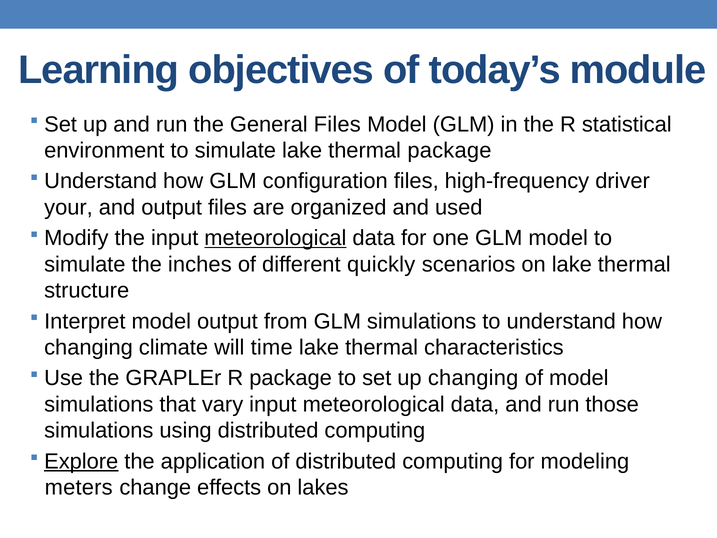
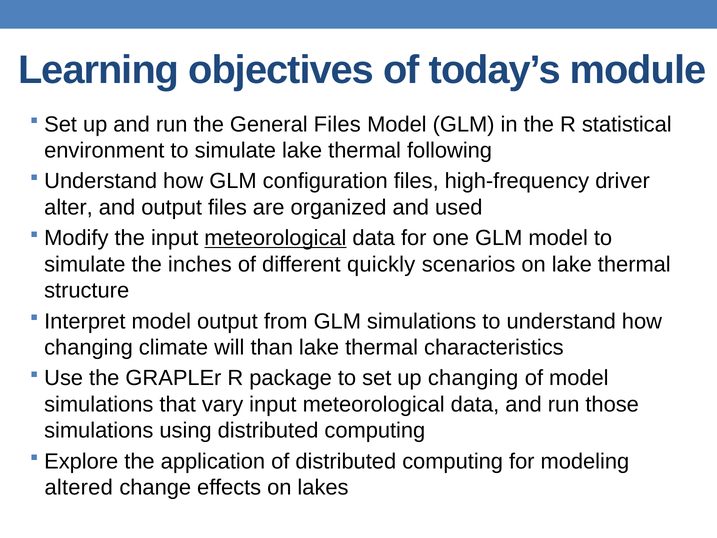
thermal package: package -> following
your: your -> alter
time: time -> than
Explore underline: present -> none
meters: meters -> altered
